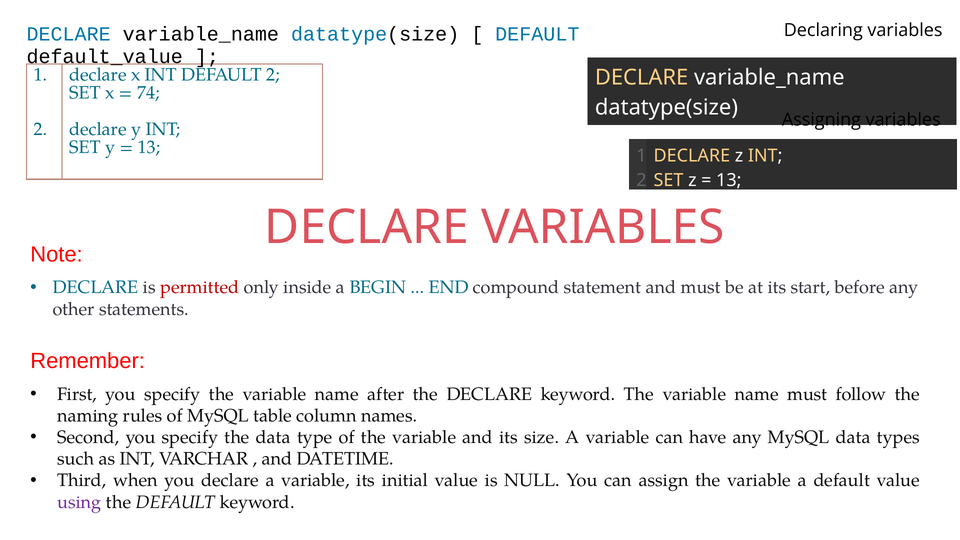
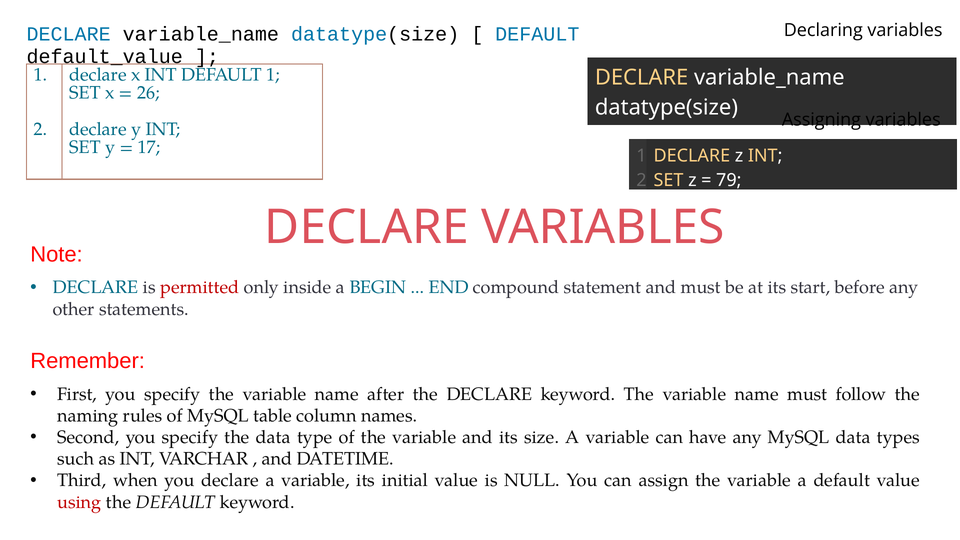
DEFAULT 2: 2 -> 1
74: 74 -> 26
13 at (149, 147): 13 -> 17
13 at (729, 180): 13 -> 79
using colour: purple -> red
